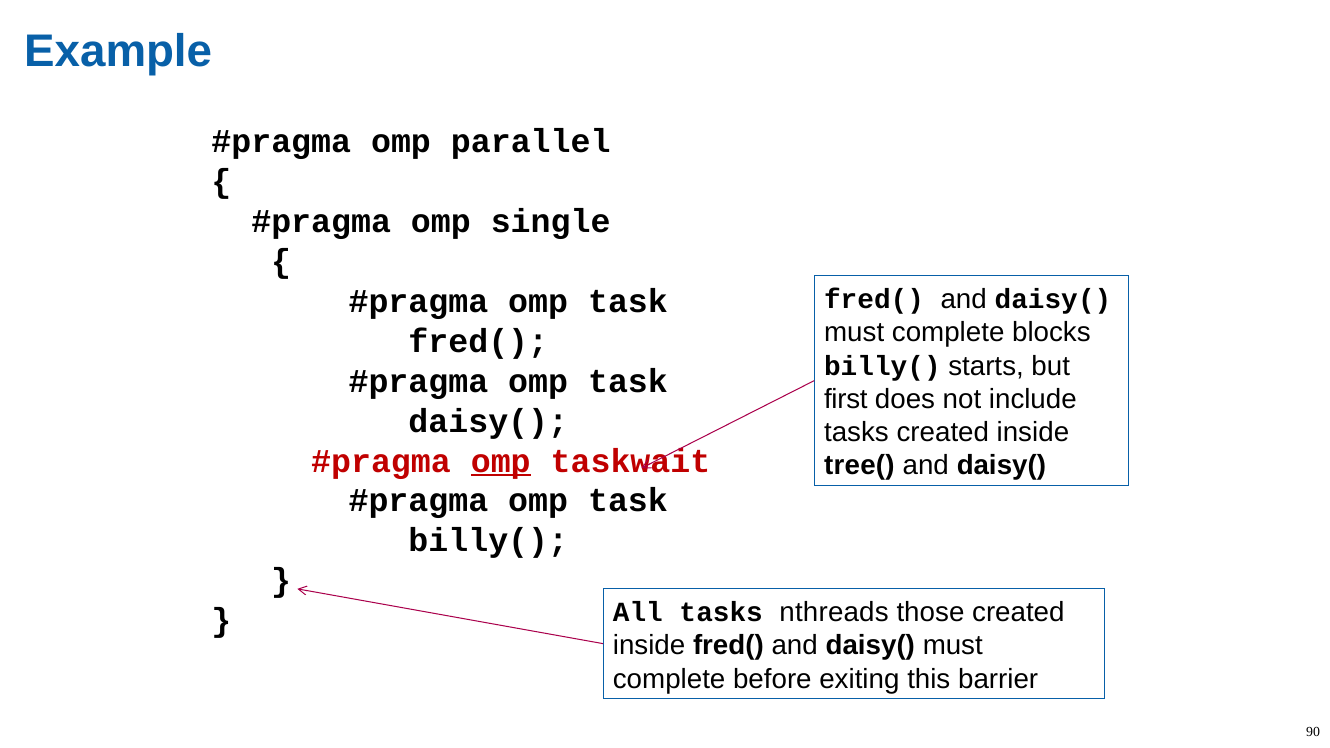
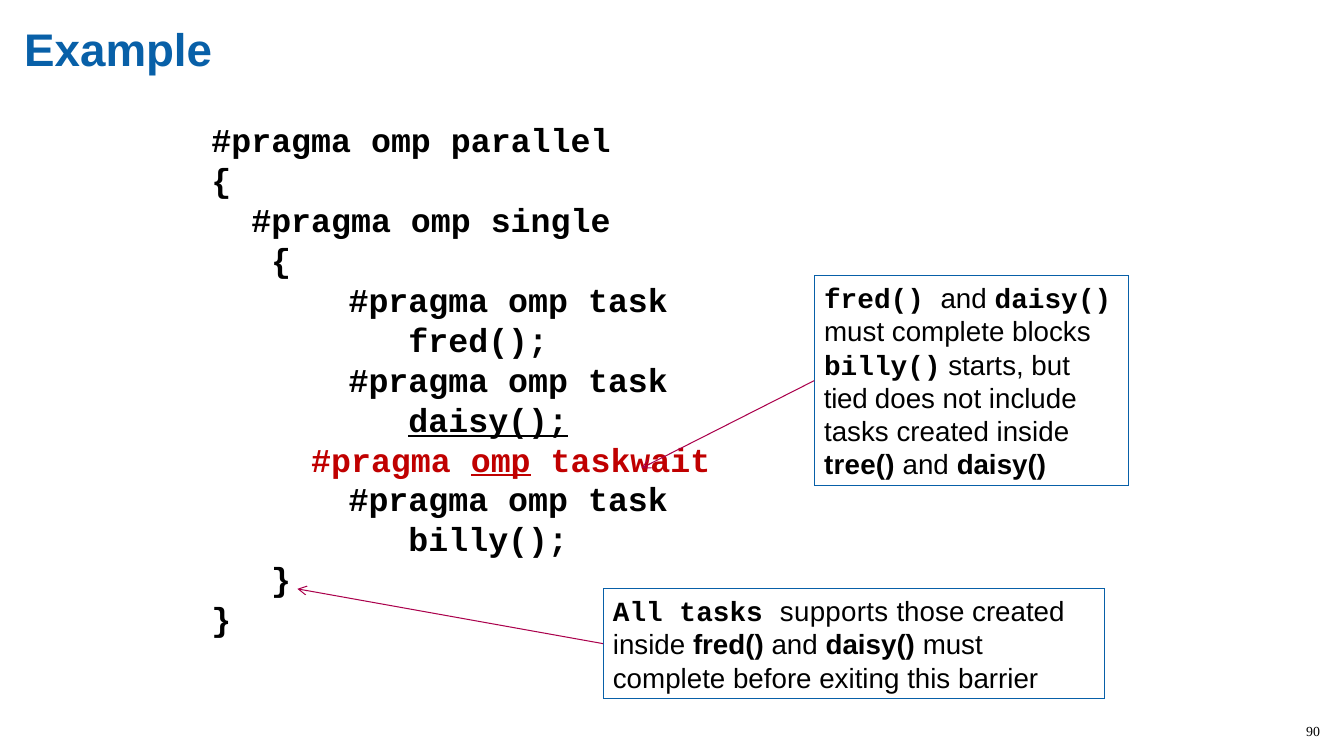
first: first -> tied
daisy( at (488, 421) underline: none -> present
nthreads: nthreads -> supports
